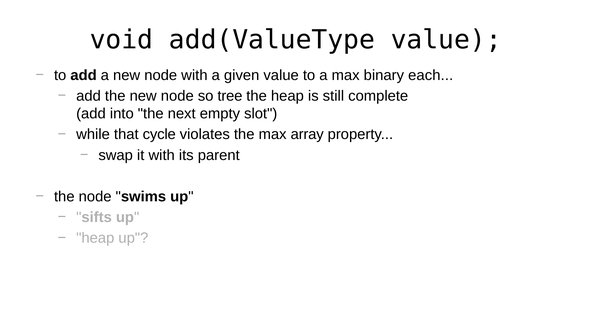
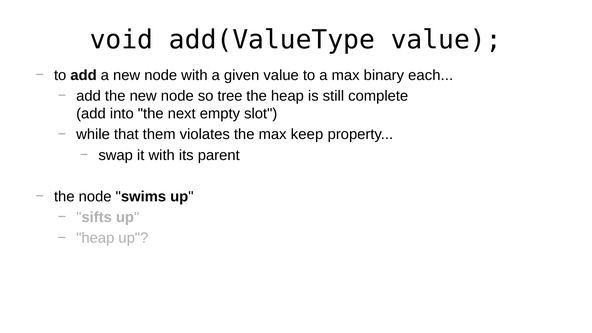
cycle: cycle -> them
array: array -> keep
